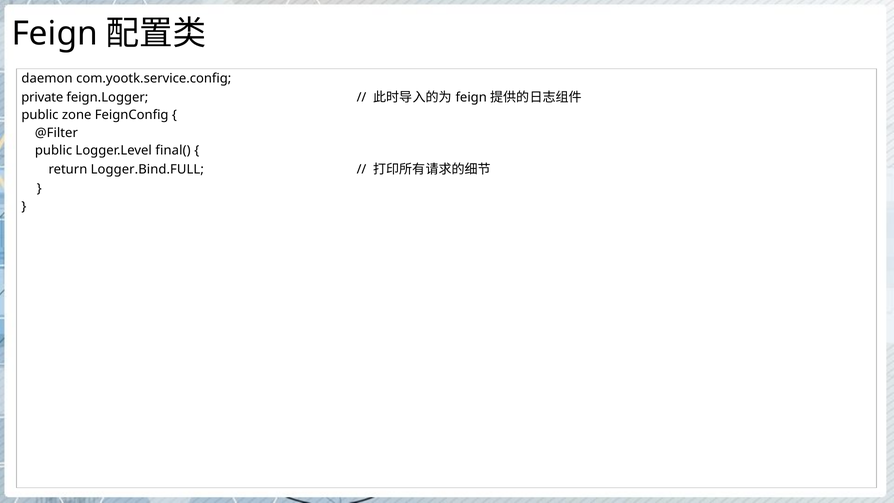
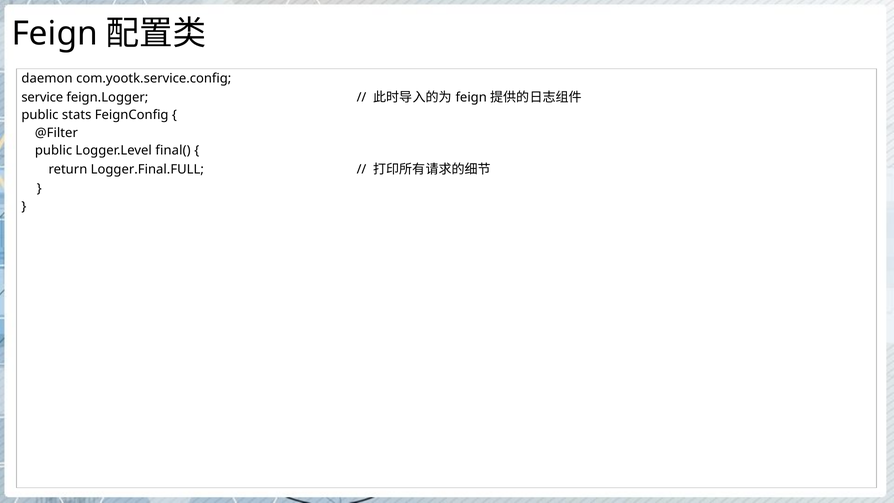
private: private -> service
zone: zone -> stats
Logger.Bind.FULL: Logger.Bind.FULL -> Logger.Final.FULL
